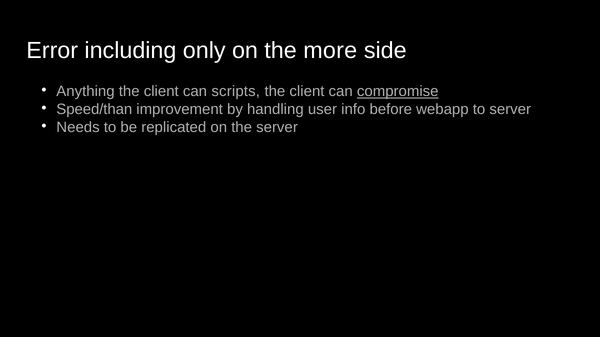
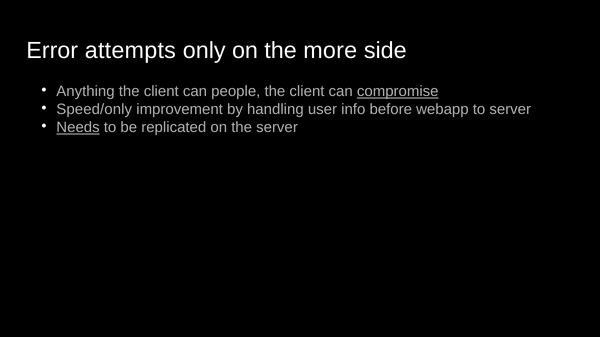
including: including -> attempts
scripts: scripts -> people
Speed/than: Speed/than -> Speed/only
Needs underline: none -> present
